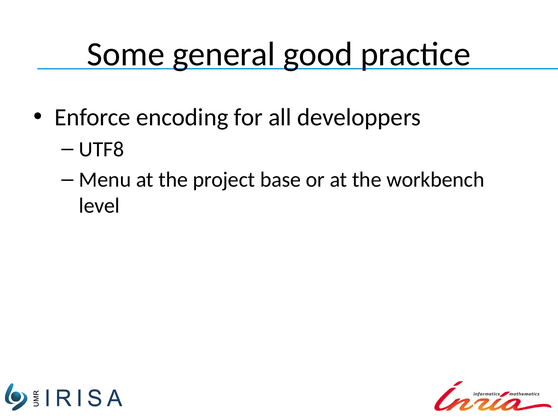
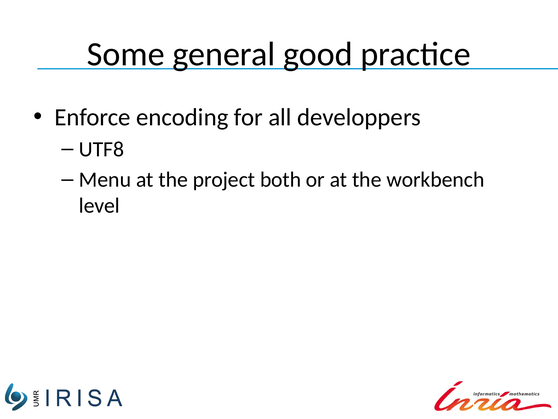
base: base -> both
